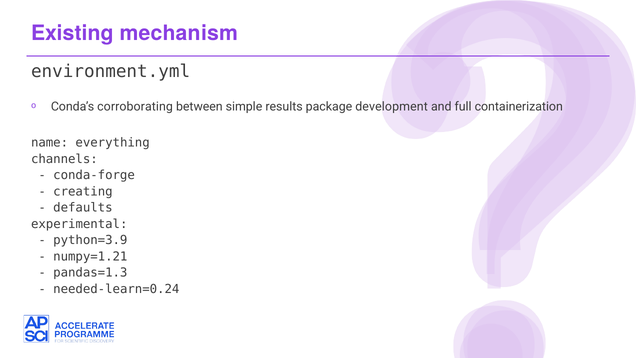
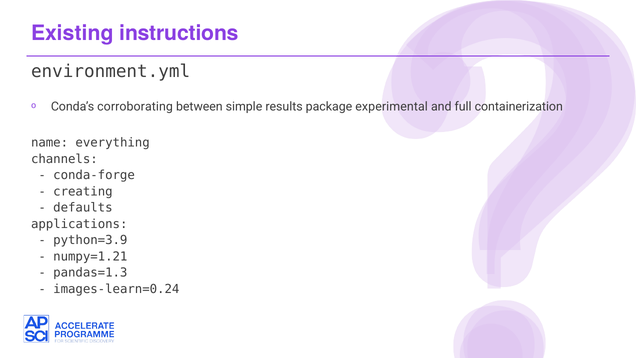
mechanism: mechanism -> instructions
development: development -> experimental
experimental: experimental -> applications
needed-learn=0.24: needed-learn=0.24 -> images-learn=0.24
